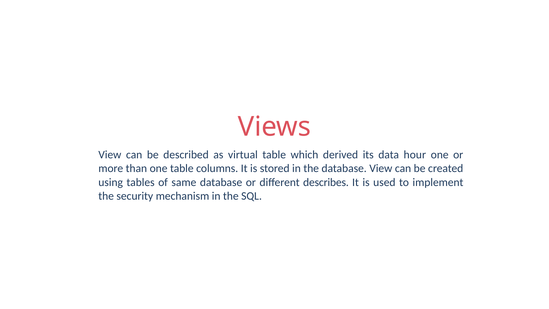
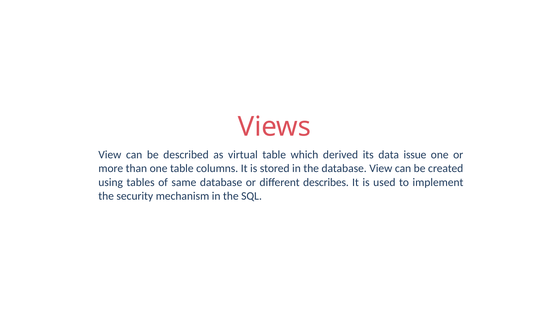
hour: hour -> issue
